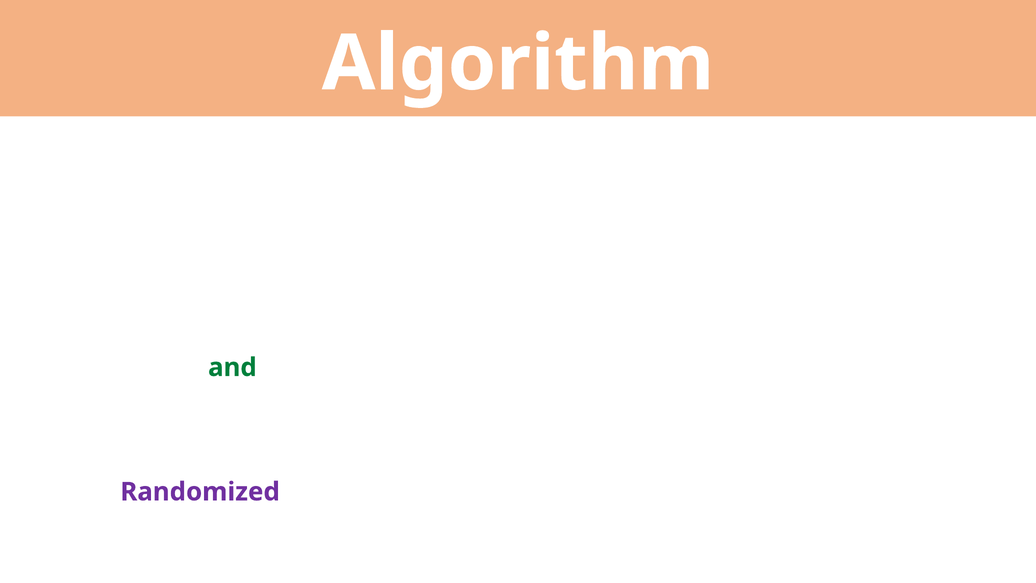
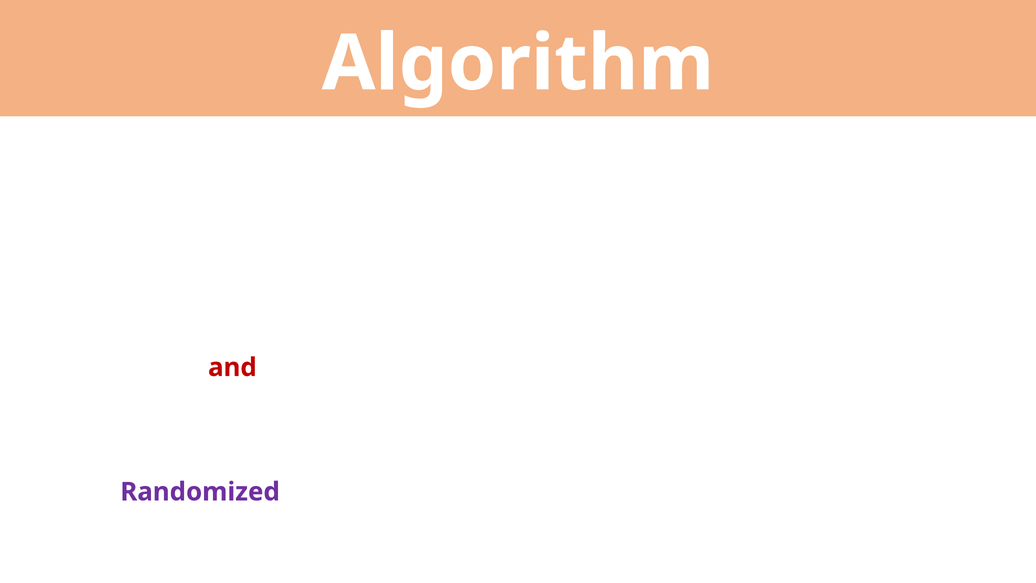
and at (232, 367) colour: green -> red
